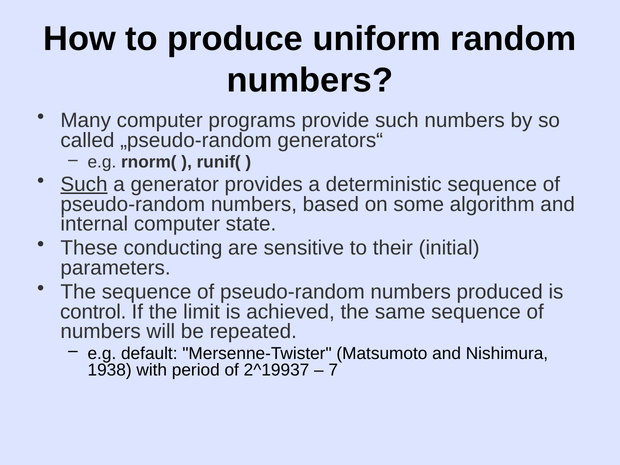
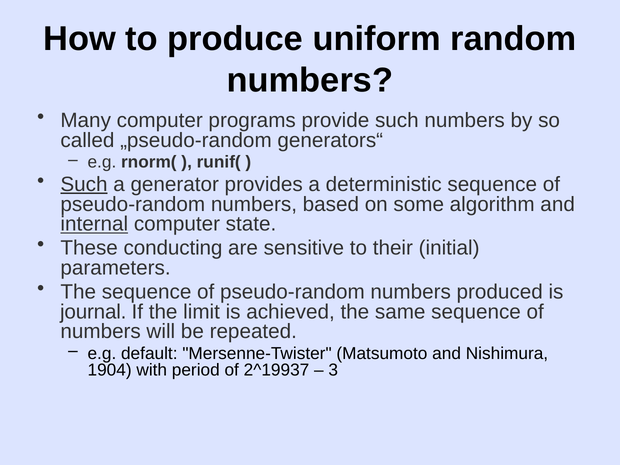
internal underline: none -> present
control: control -> journal
1938: 1938 -> 1904
7: 7 -> 3
